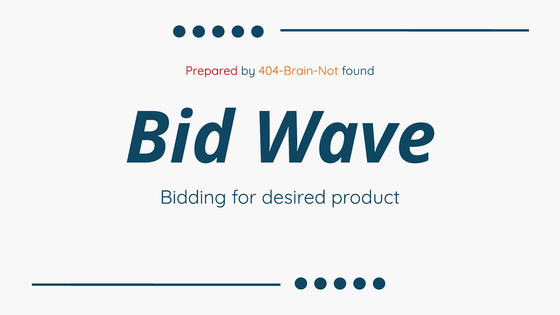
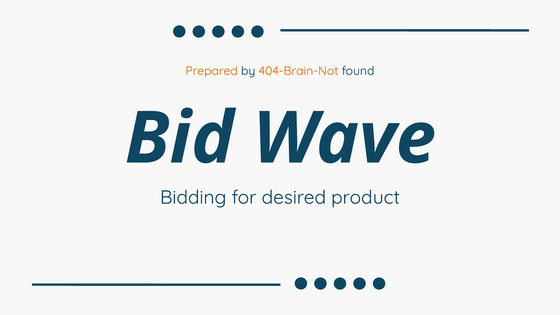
Prepared colour: red -> orange
